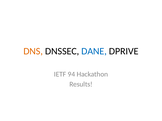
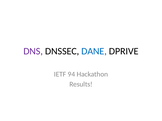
DNS colour: orange -> purple
